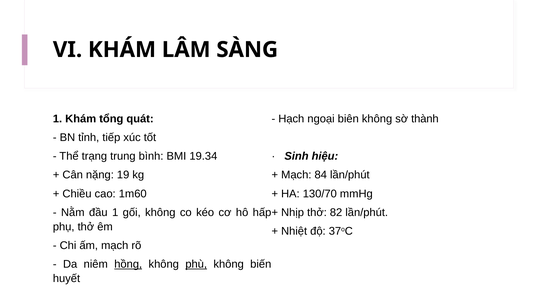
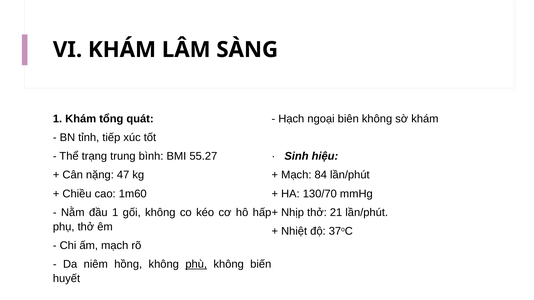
sờ thành: thành -> khám
19.34: 19.34 -> 55.27
19: 19 -> 47
82: 82 -> 21
hồng underline: present -> none
